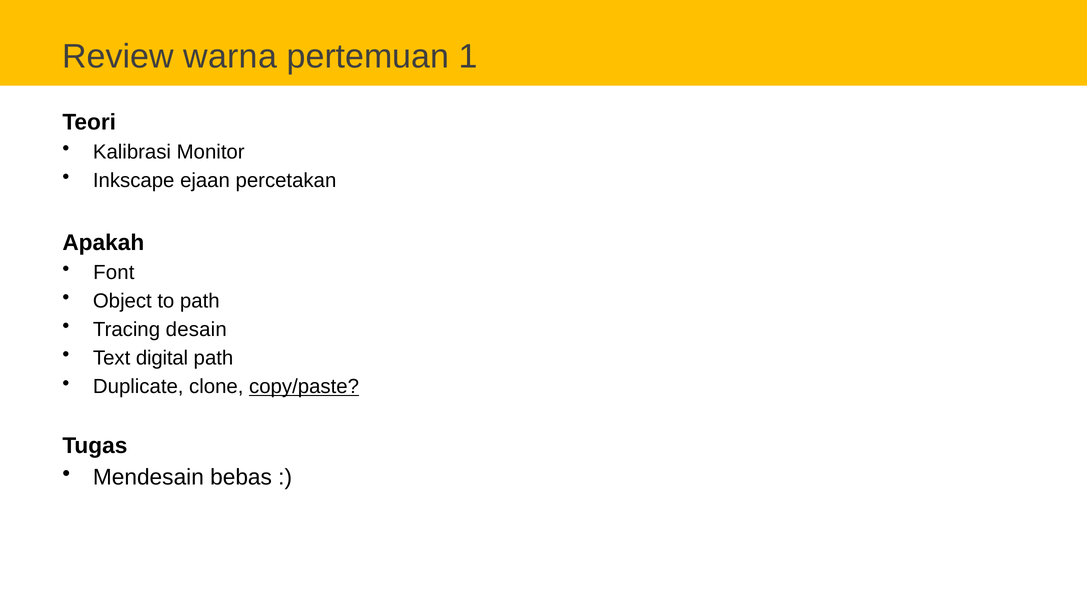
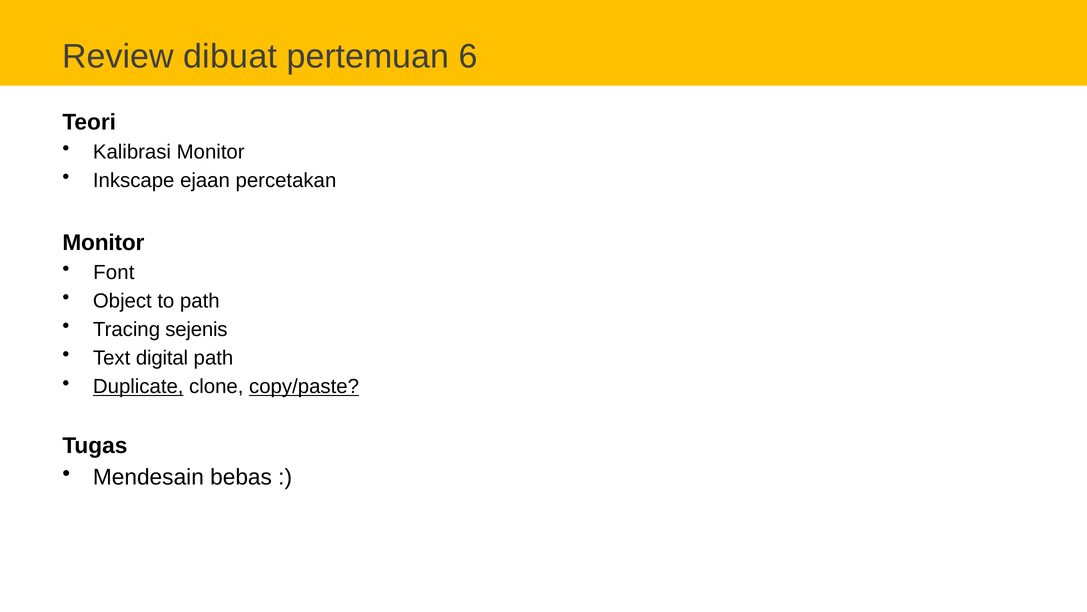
warna: warna -> dibuat
1: 1 -> 6
Apakah at (103, 242): Apakah -> Monitor
desain: desain -> sejenis
Duplicate underline: none -> present
